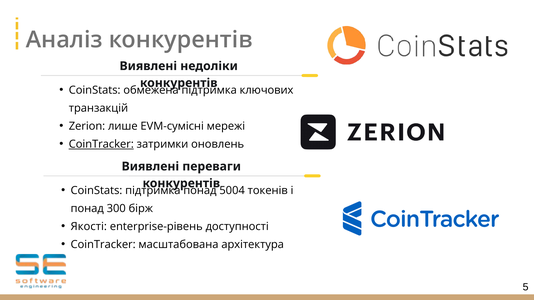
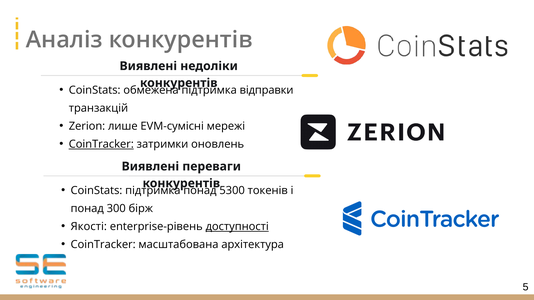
ключових: ключових -> відправки
5004: 5004 -> 5300
доступності underline: none -> present
